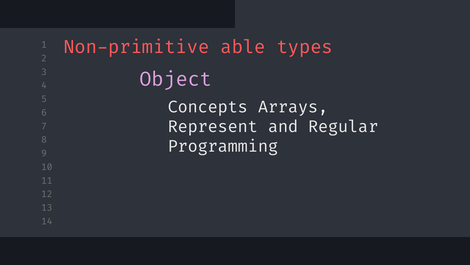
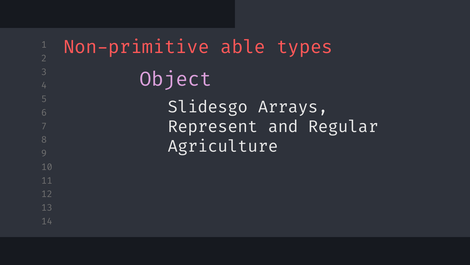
Concepts: Concepts -> Slidesgo
Programming: Programming -> Agriculture
